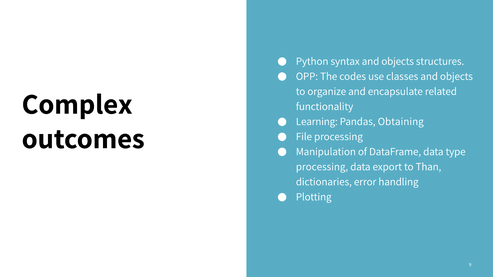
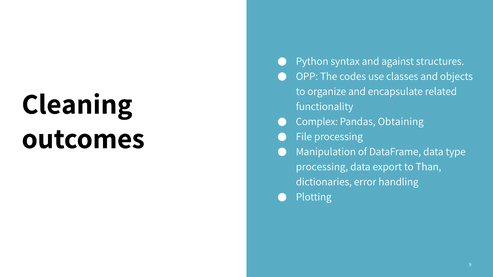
syntax and objects: objects -> against
Complex: Complex -> Cleaning
Learning: Learning -> Complex
